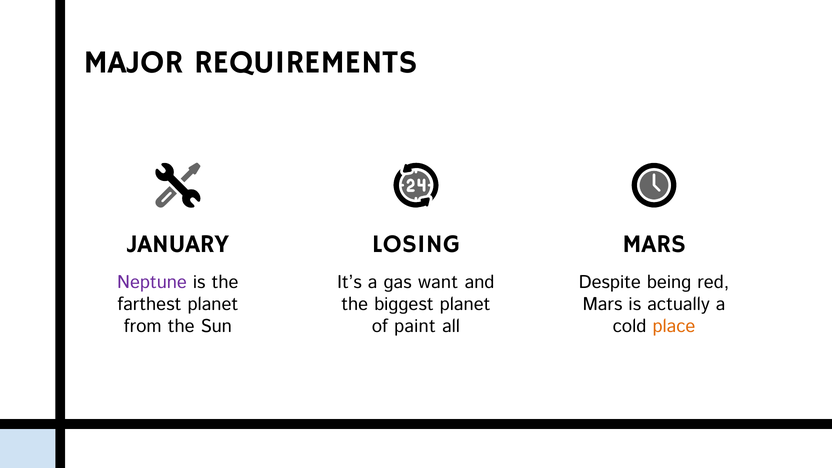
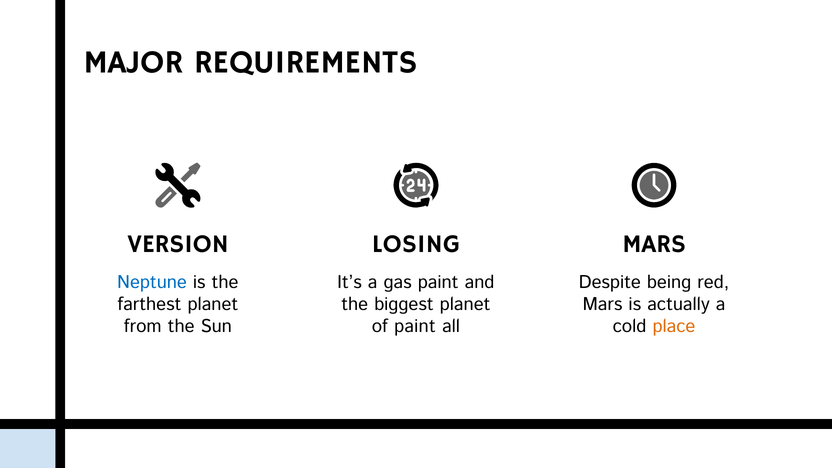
JANUARY: JANUARY -> VERSION
Neptune colour: purple -> blue
gas want: want -> paint
